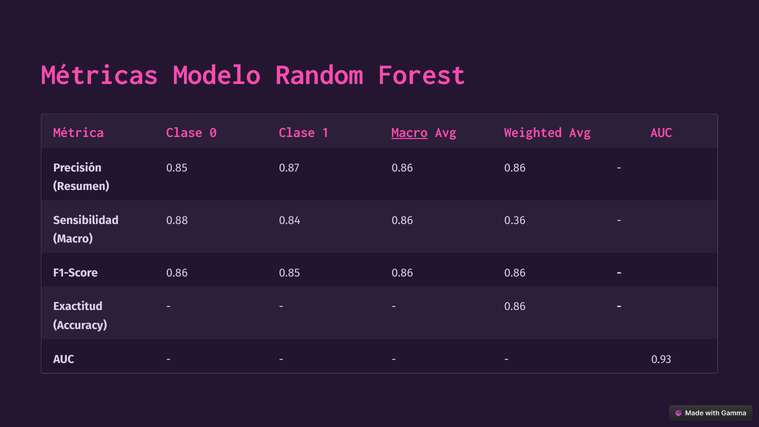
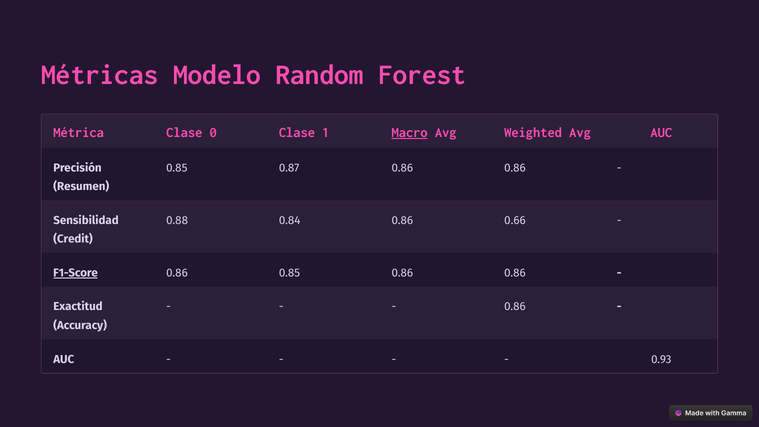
0.36: 0.36 -> 0.66
Macro at (73, 239): Macro -> Credit
F1-Score underline: none -> present
